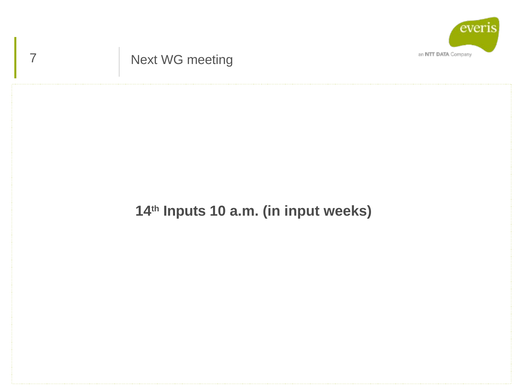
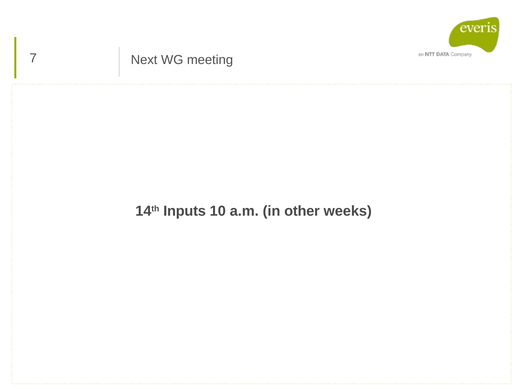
input: input -> other
